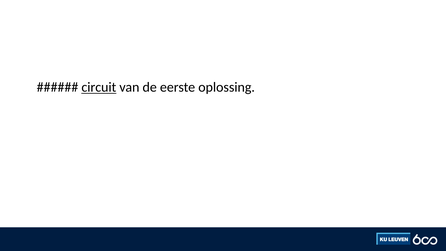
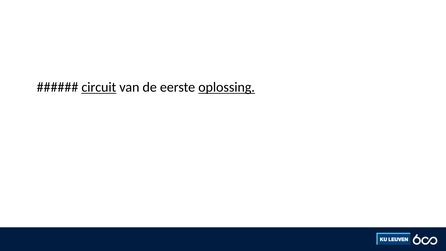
oplossing underline: none -> present
